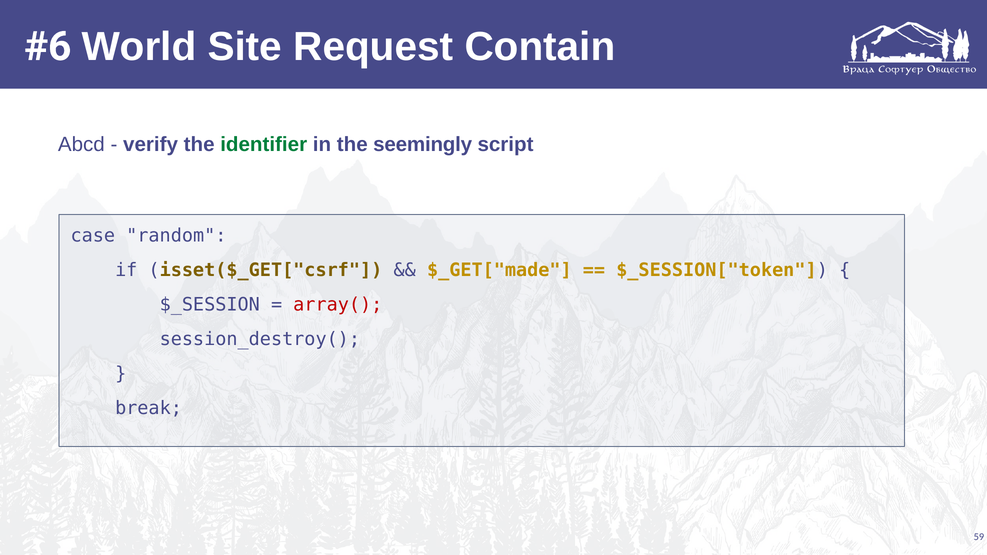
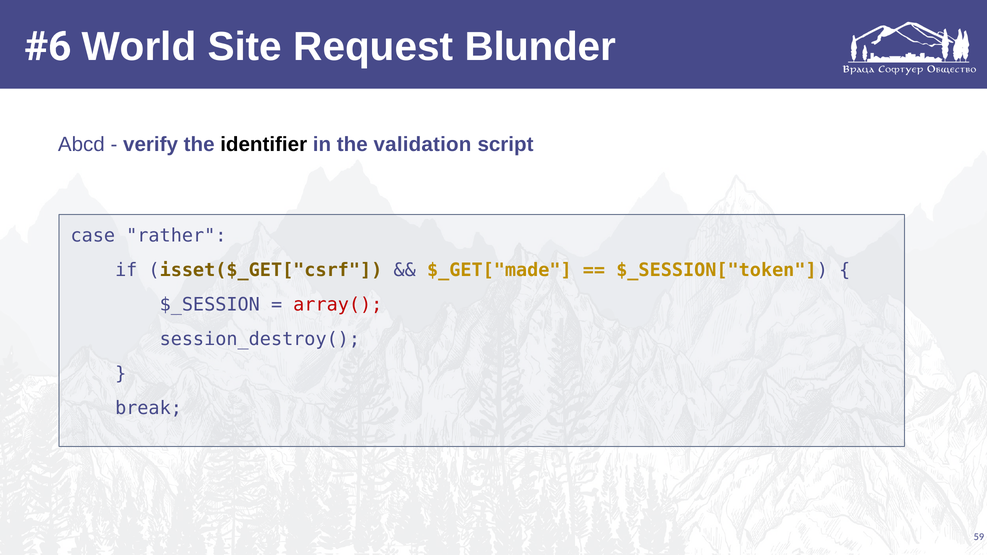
Contain: Contain -> Blunder
identifier colour: green -> black
seemingly: seemingly -> validation
random: random -> rather
